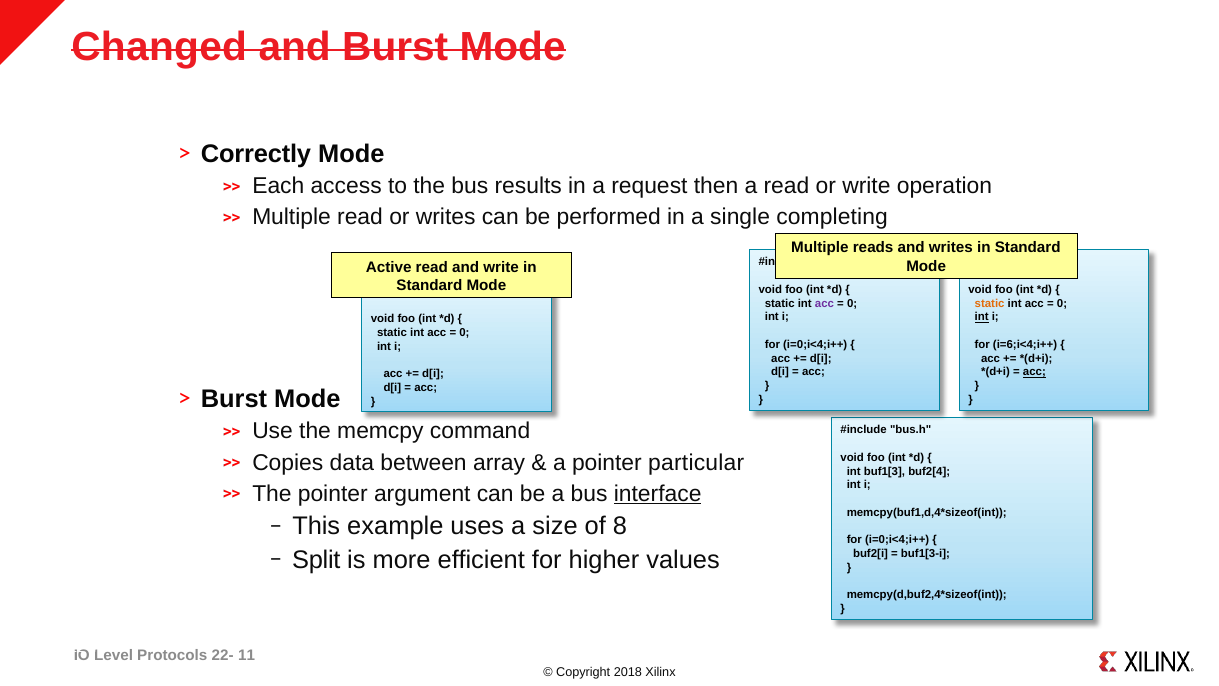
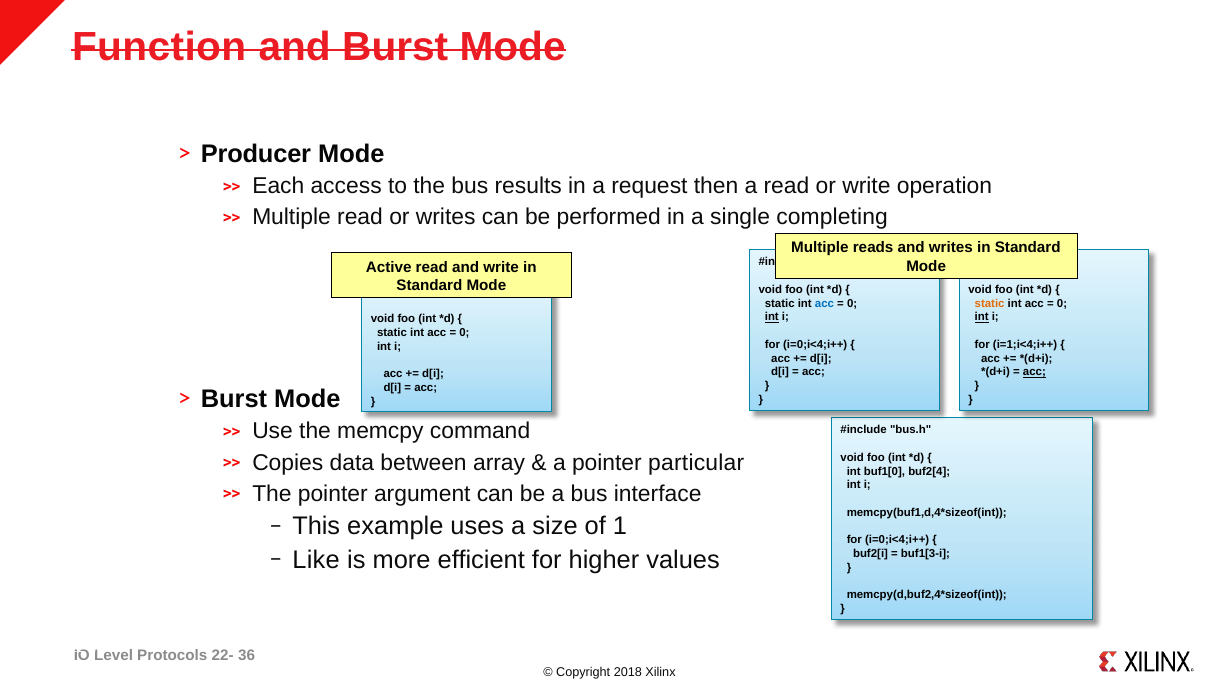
Changed: Changed -> Function
Correctly: Correctly -> Producer
acc at (825, 303) colour: purple -> blue
int at (772, 317) underline: none -> present
i=6;i<4;i++: i=6;i<4;i++ -> i=1;i<4;i++
buf1[3: buf1[3 -> buf1[0
interface underline: present -> none
8: 8 -> 1
Split: Split -> Like
11: 11 -> 36
